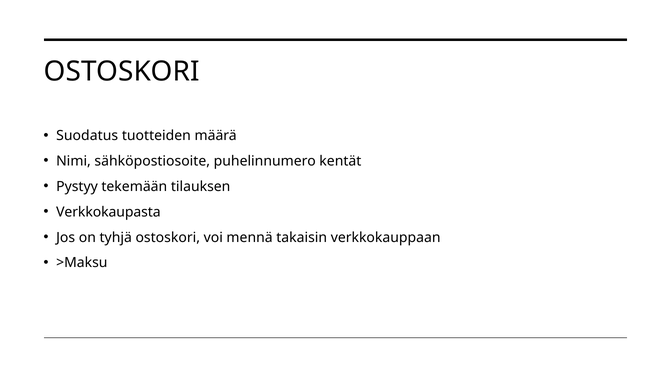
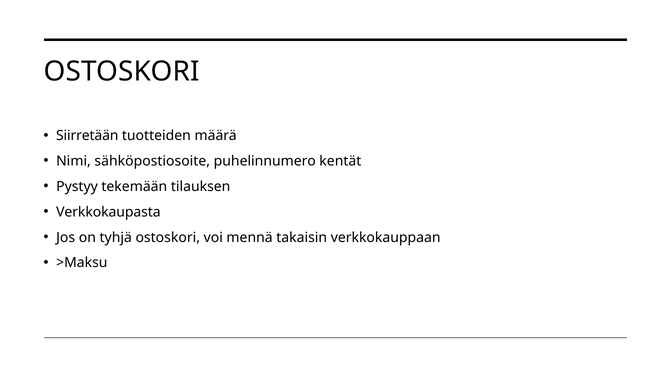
Suodatus: Suodatus -> Siirretään
